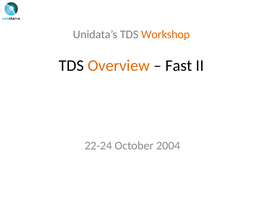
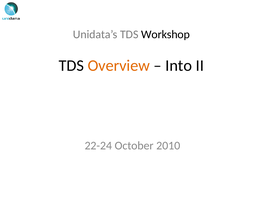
Workshop colour: orange -> black
Fast: Fast -> Into
2004: 2004 -> 2010
